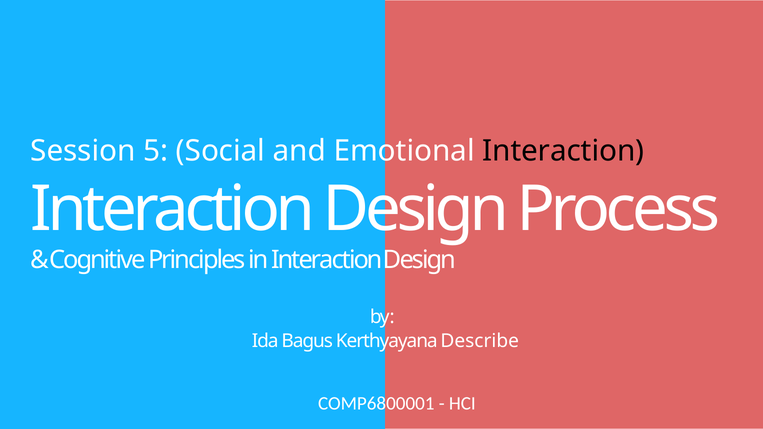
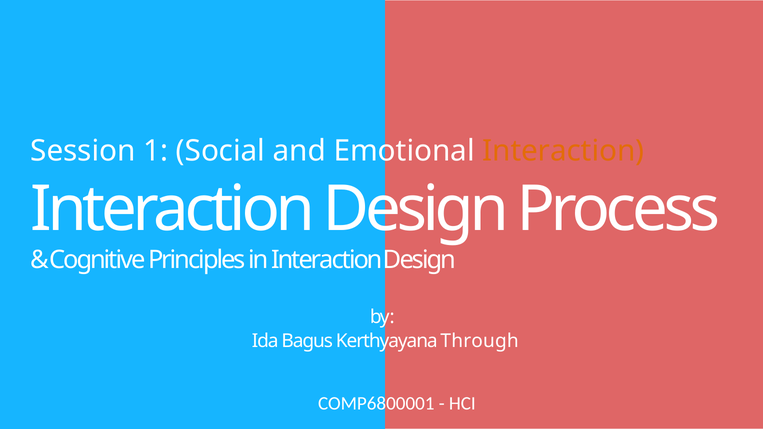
5: 5 -> 1
Interaction at (563, 151) colour: black -> orange
Describe: Describe -> Through
